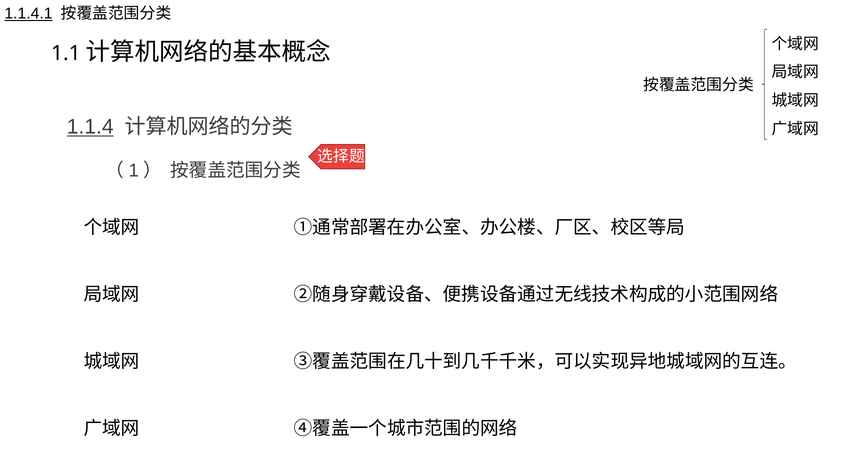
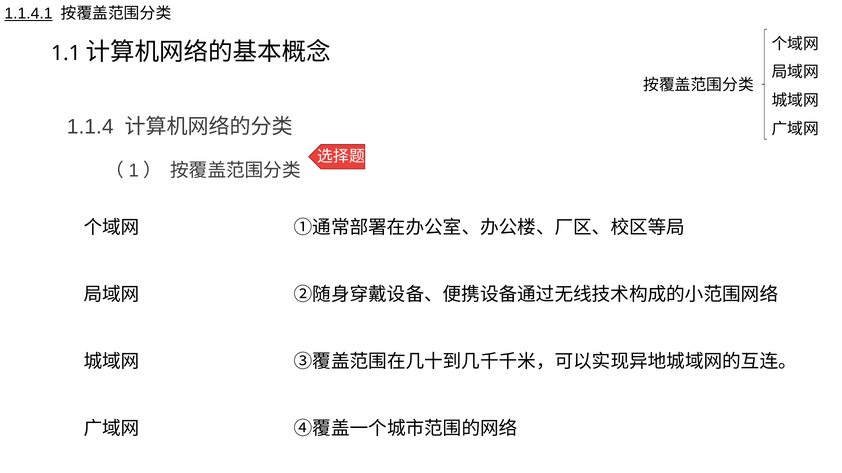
1.1.4 underline: present -> none
